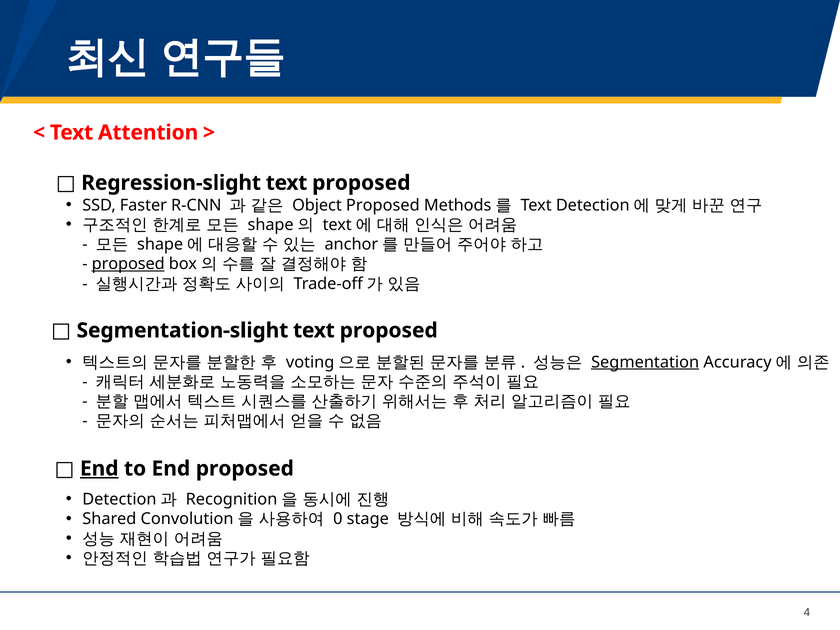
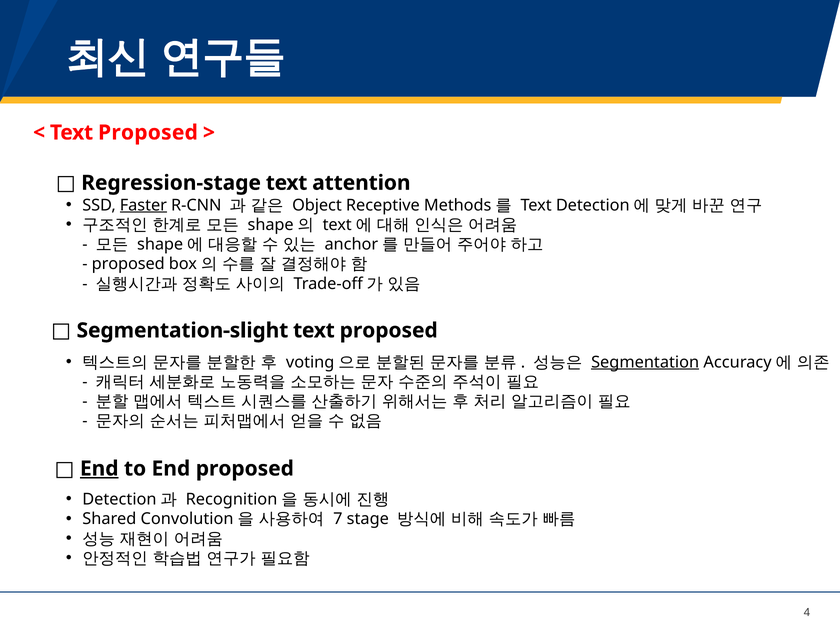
Attention at (148, 133): Attention -> Proposed
Regression-slight: Regression-slight -> Regression-stage
proposed at (361, 183): proposed -> attention
Faster underline: none -> present
Object Proposed: Proposed -> Receptive
proposed at (128, 264) underline: present -> none
0: 0 -> 7
